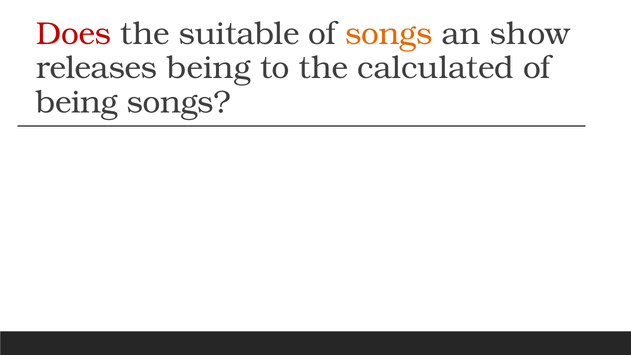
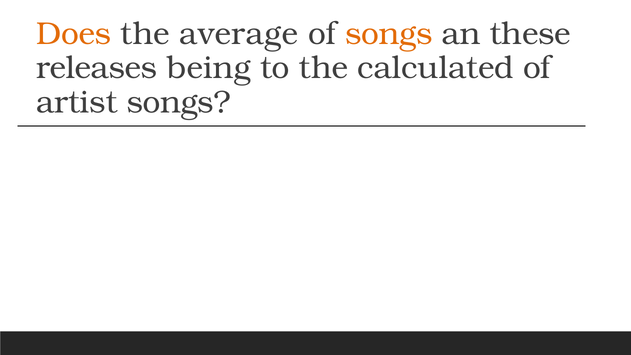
Does colour: red -> orange
suitable: suitable -> average
show: show -> these
being at (77, 102): being -> artist
